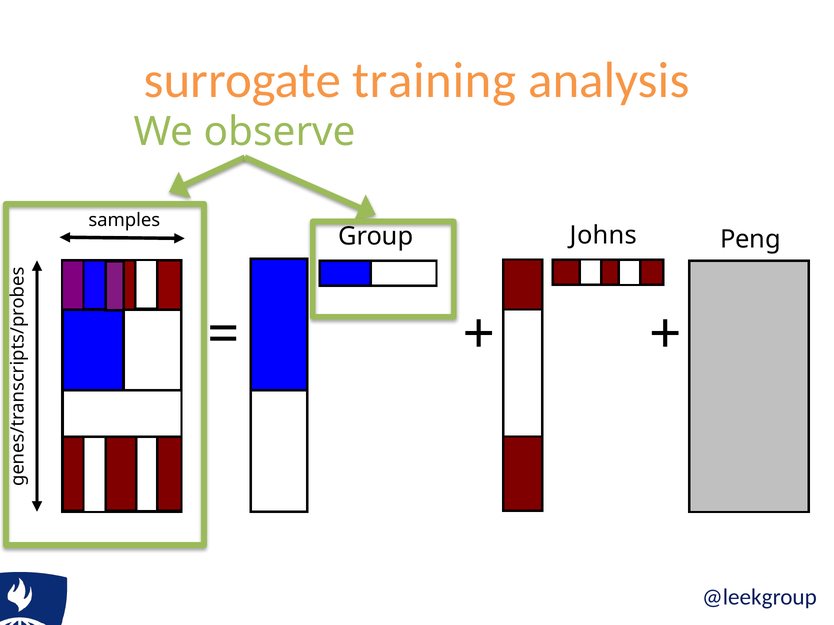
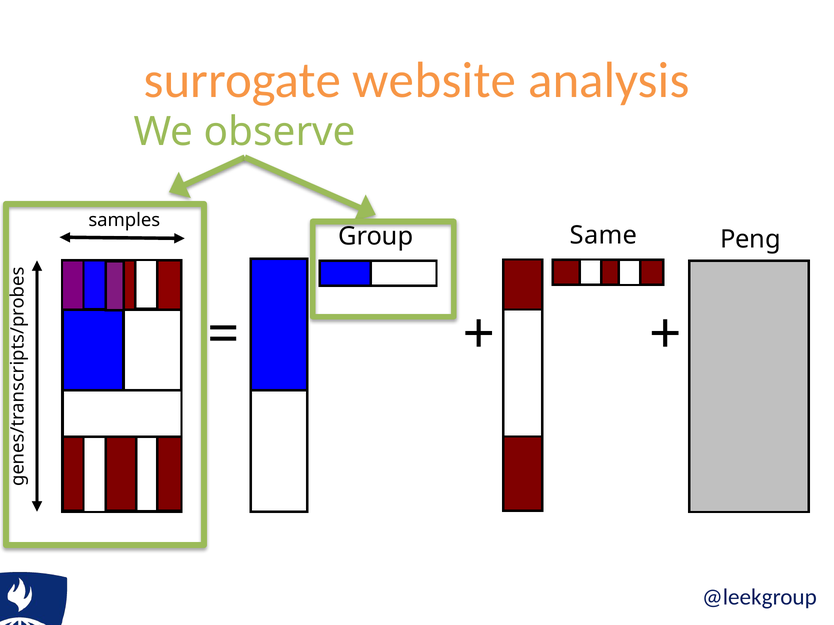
training: training -> website
Johns: Johns -> Same
